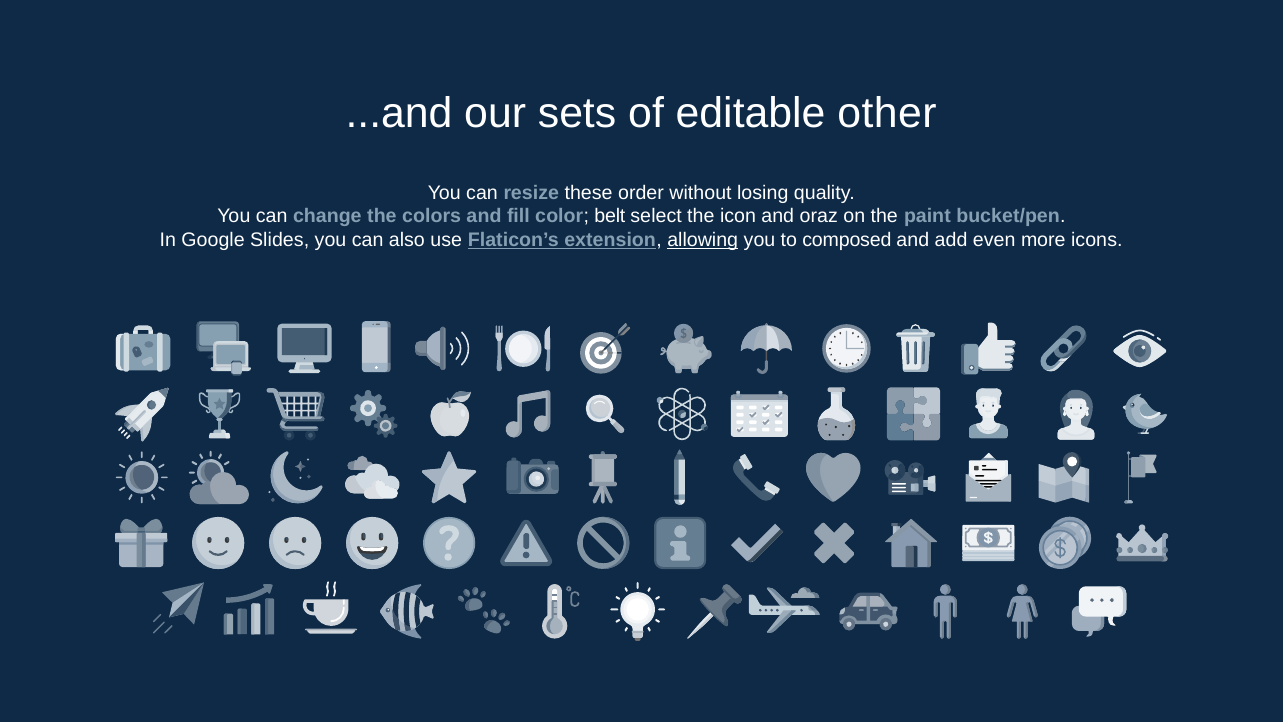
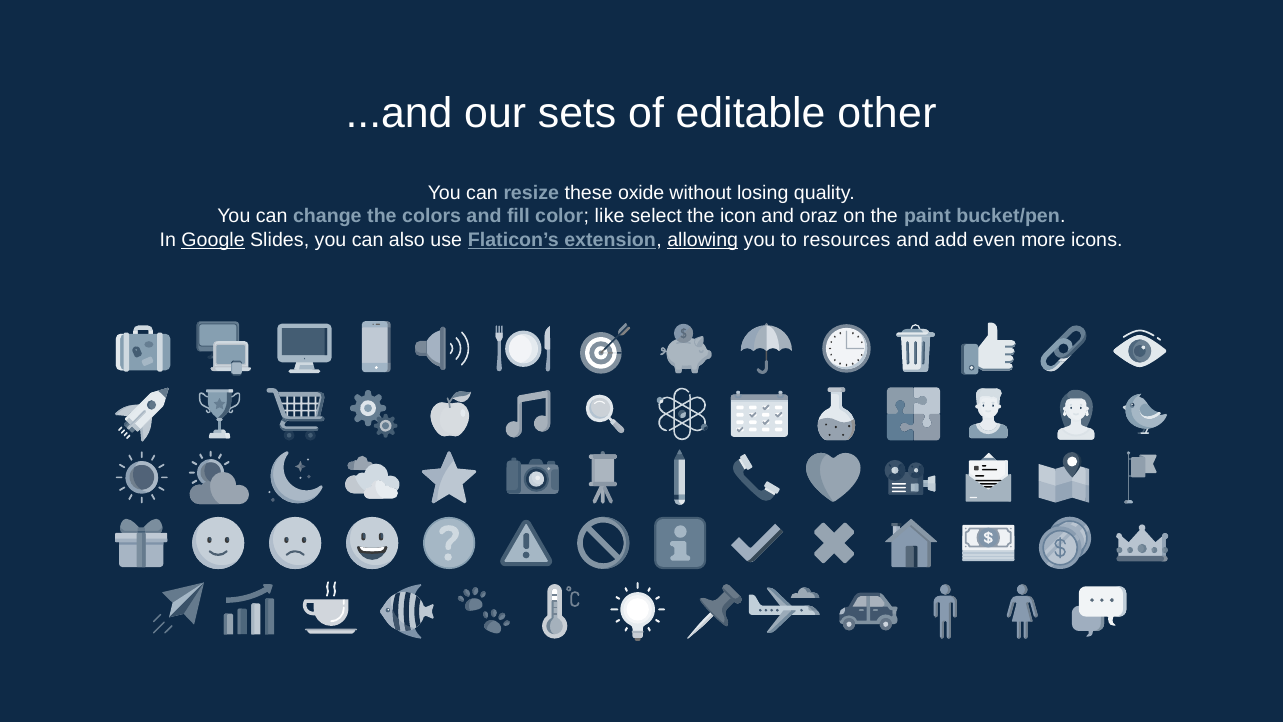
order: order -> oxide
belt: belt -> like
Google underline: none -> present
composed: composed -> resources
